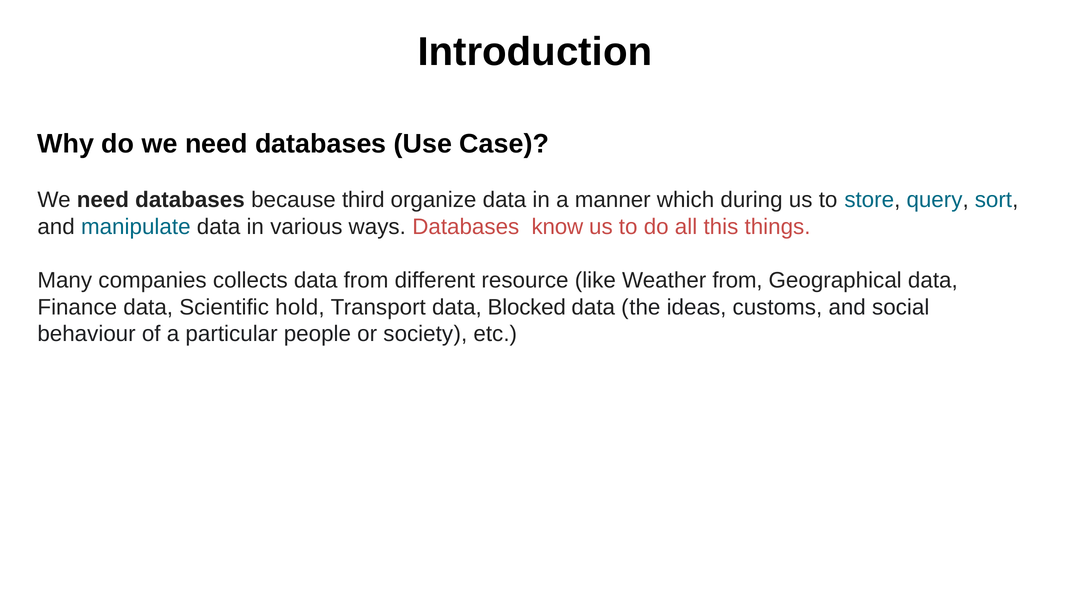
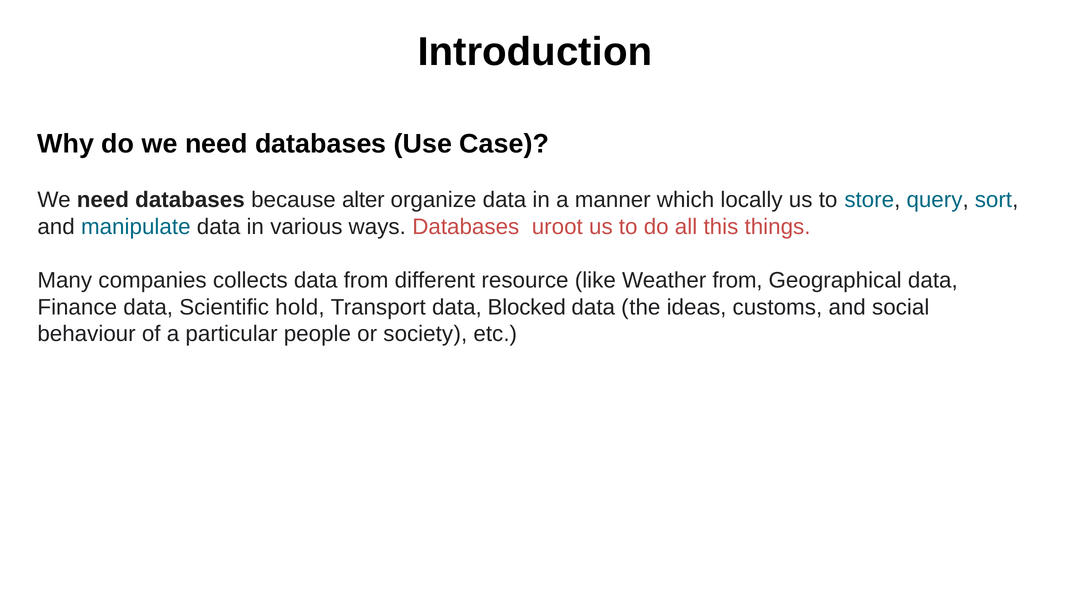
third: third -> alter
during: during -> locally
know: know -> uroot
